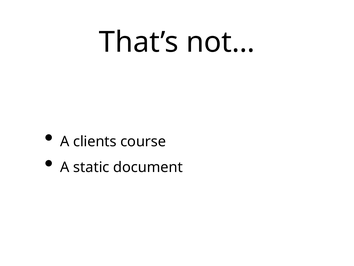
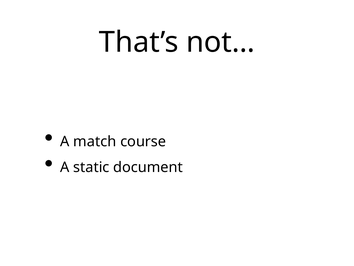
clients: clients -> match
